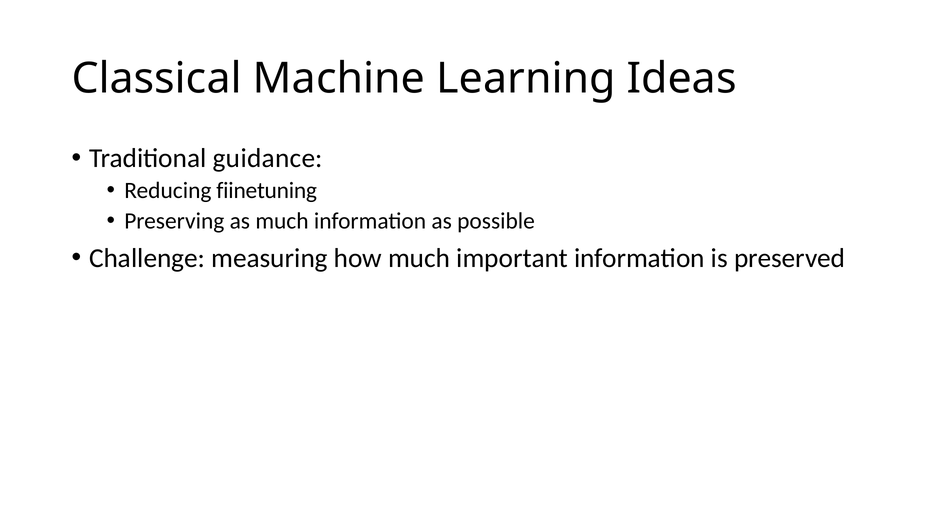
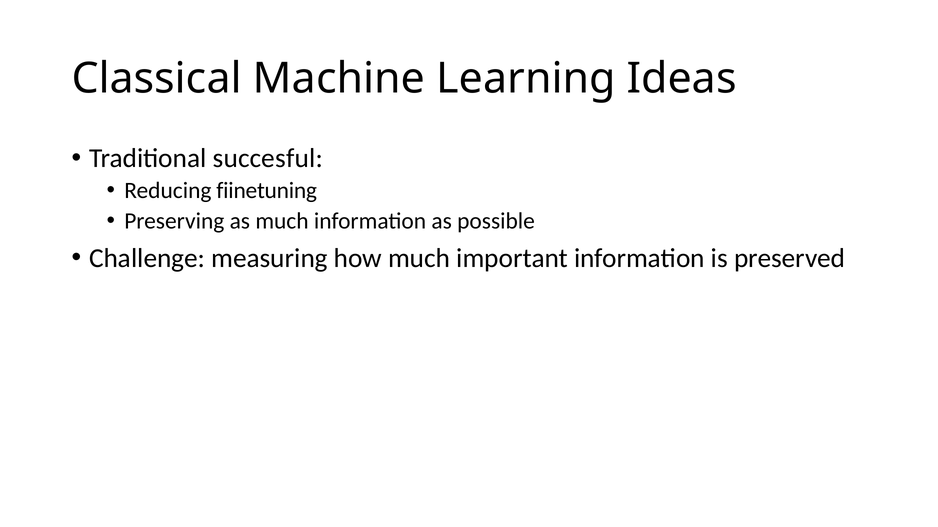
guidance: guidance -> succesful
